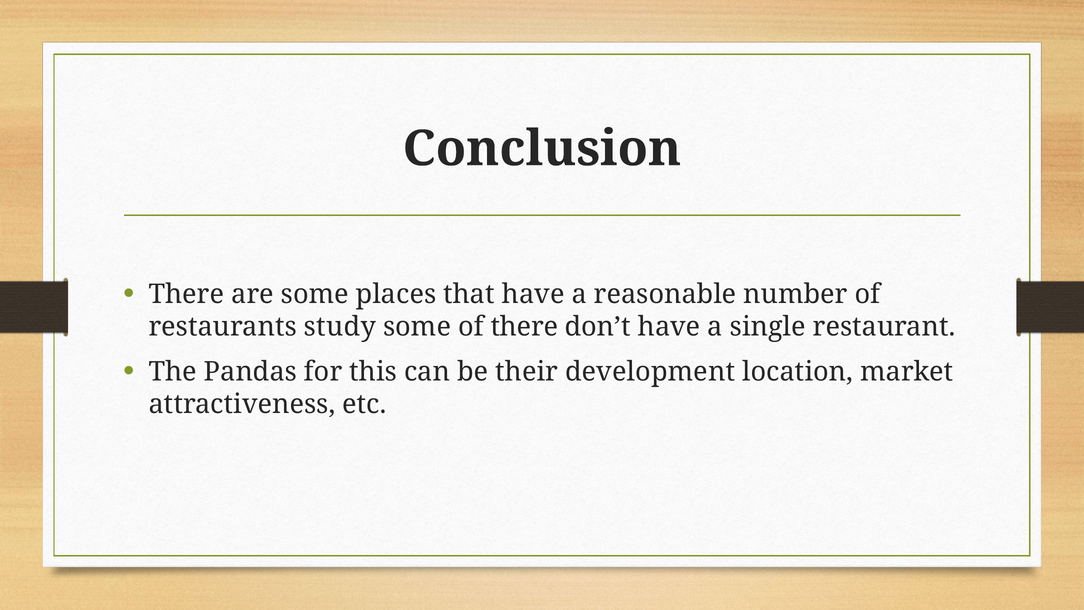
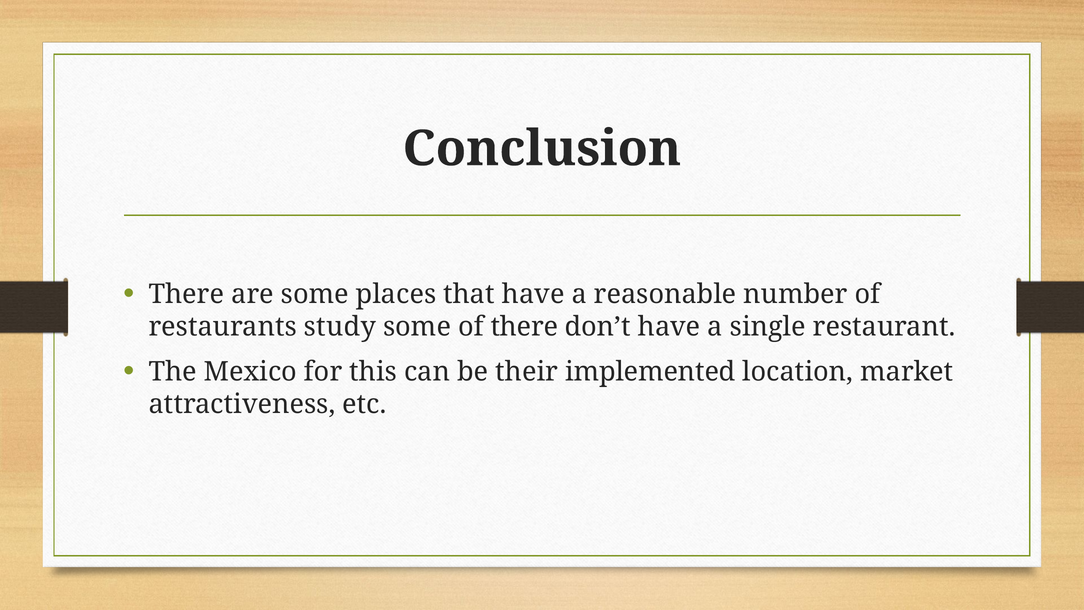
Pandas: Pandas -> Mexico
development: development -> implemented
